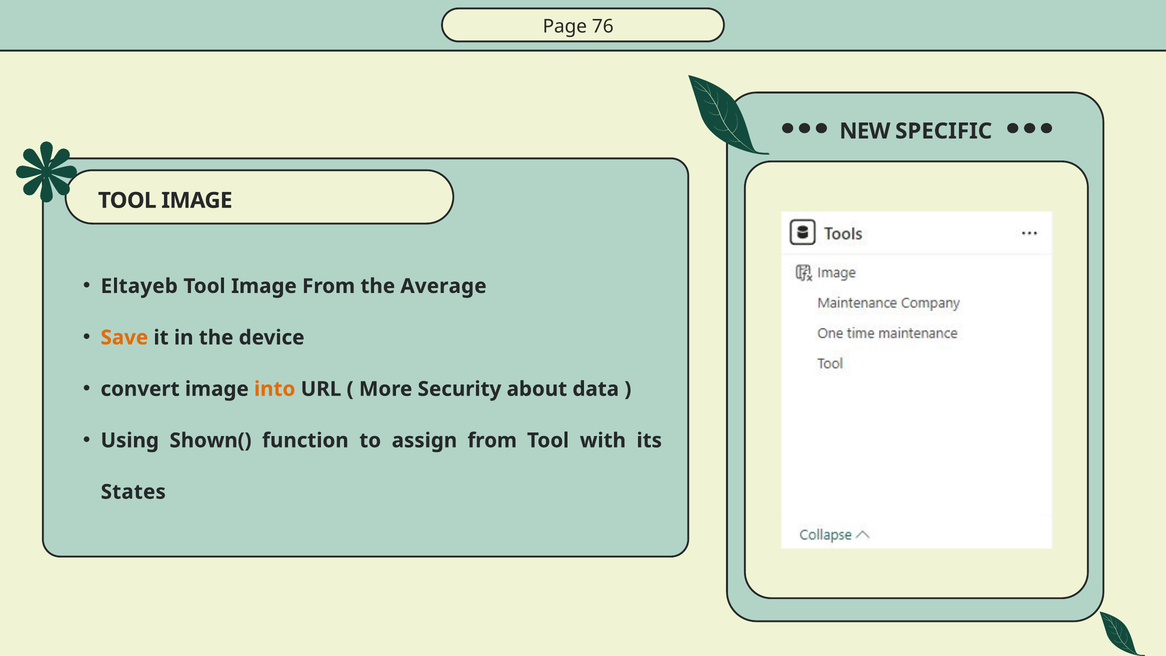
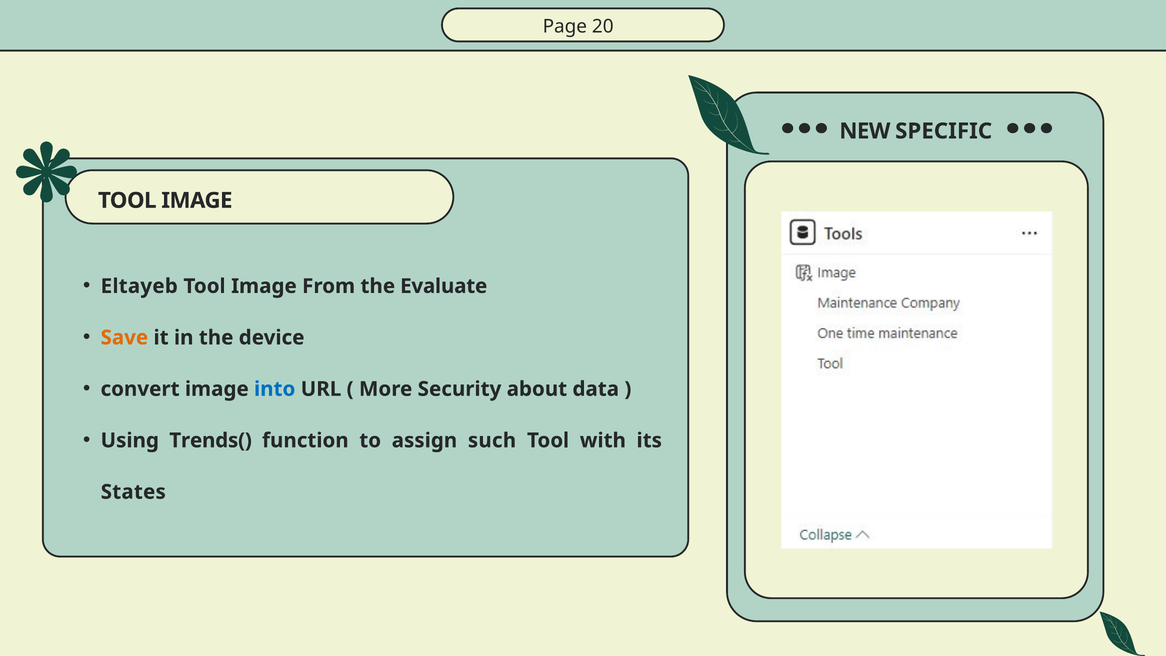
76: 76 -> 20
Average: Average -> Evaluate
into colour: orange -> blue
Shown(: Shown( -> Trends(
assign from: from -> such
